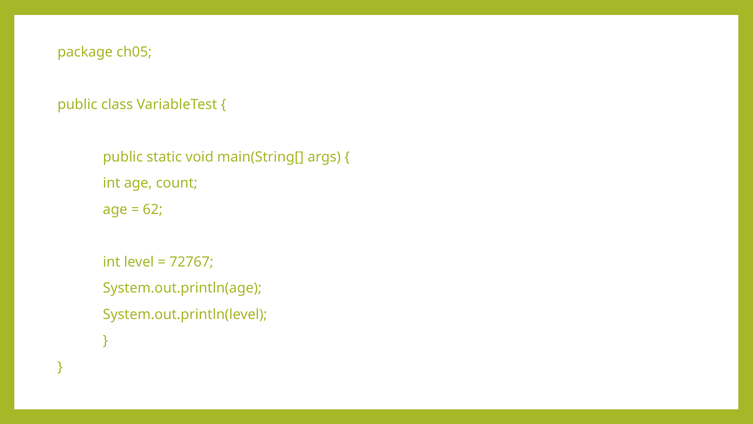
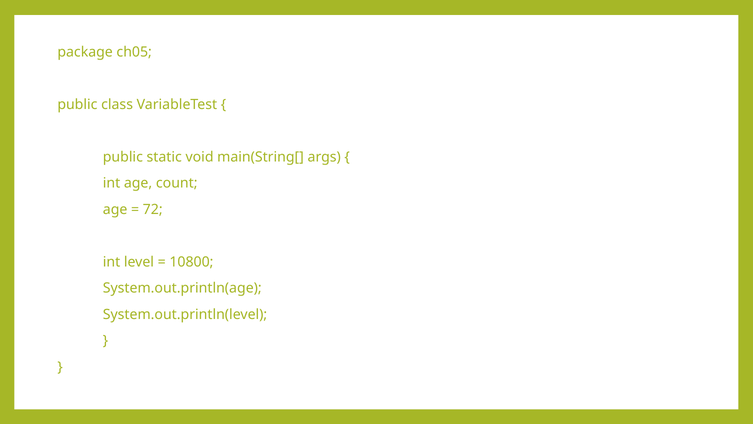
62: 62 -> 72
72767: 72767 -> 10800
